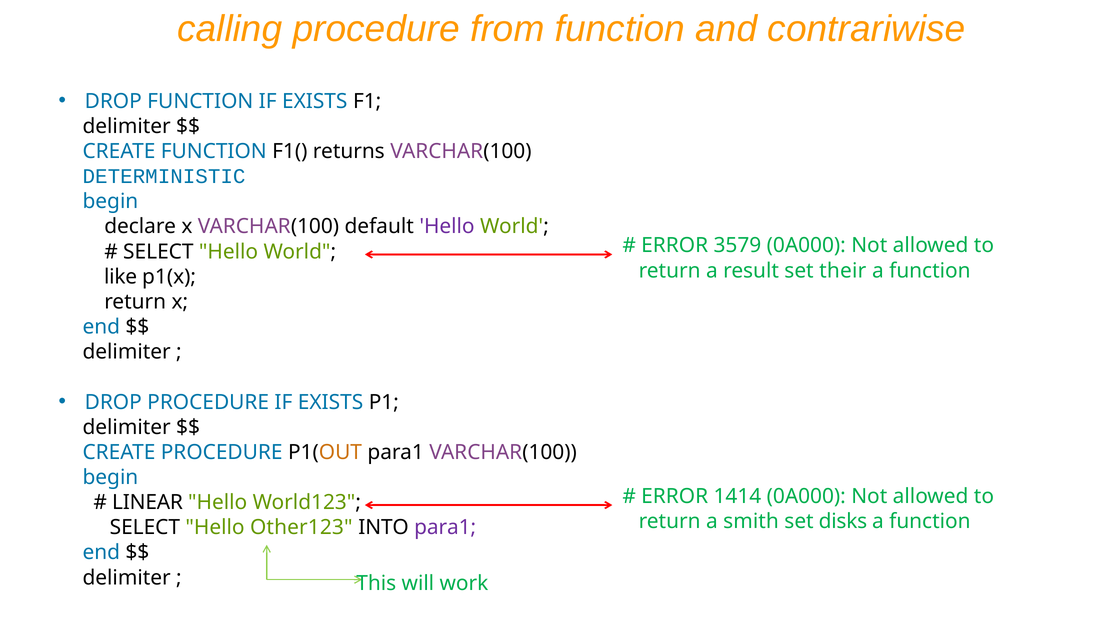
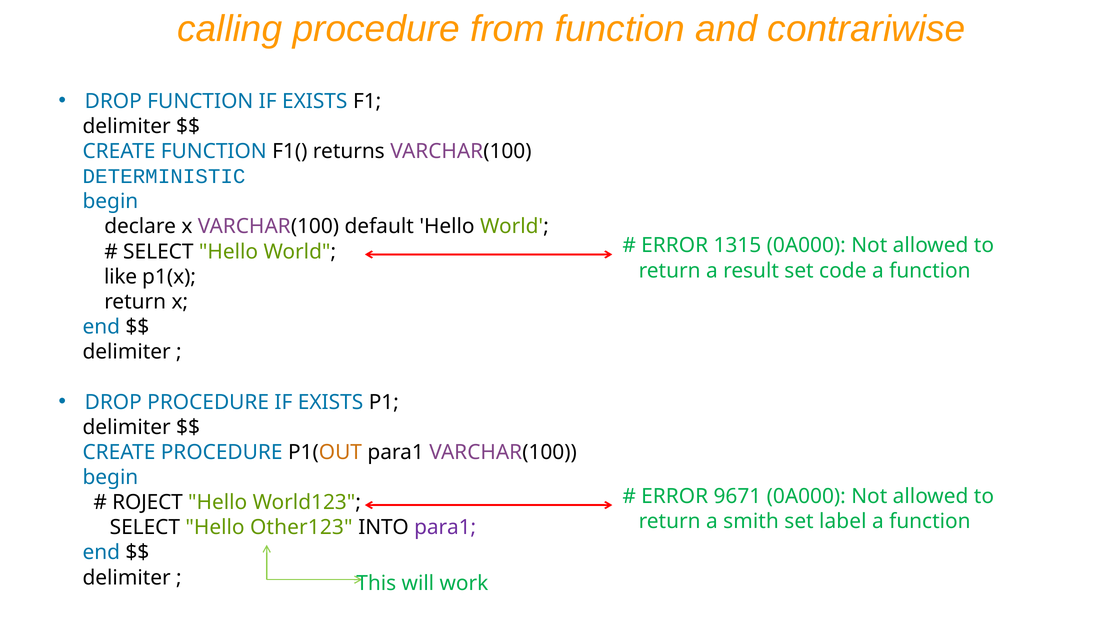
Hello at (447, 226) colour: purple -> black
3579: 3579 -> 1315
their: their -> code
1414: 1414 -> 9671
LINEAR: LINEAR -> ROJECT
disks: disks -> label
